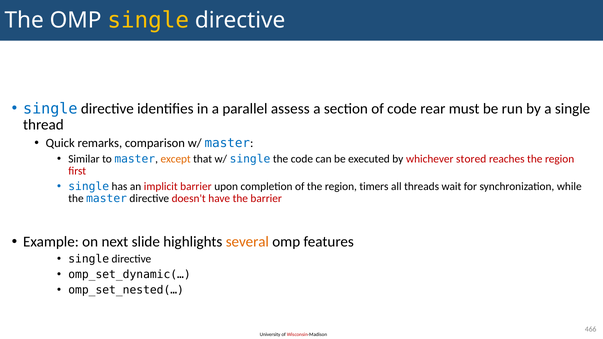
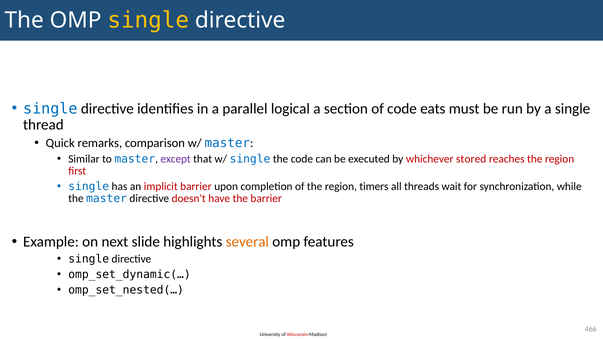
assess: assess -> logical
rear: rear -> eats
except colour: orange -> purple
